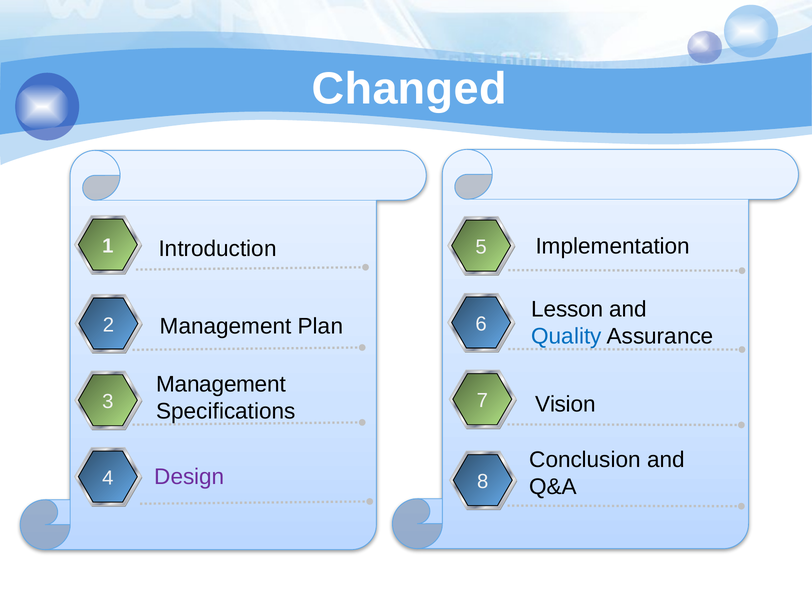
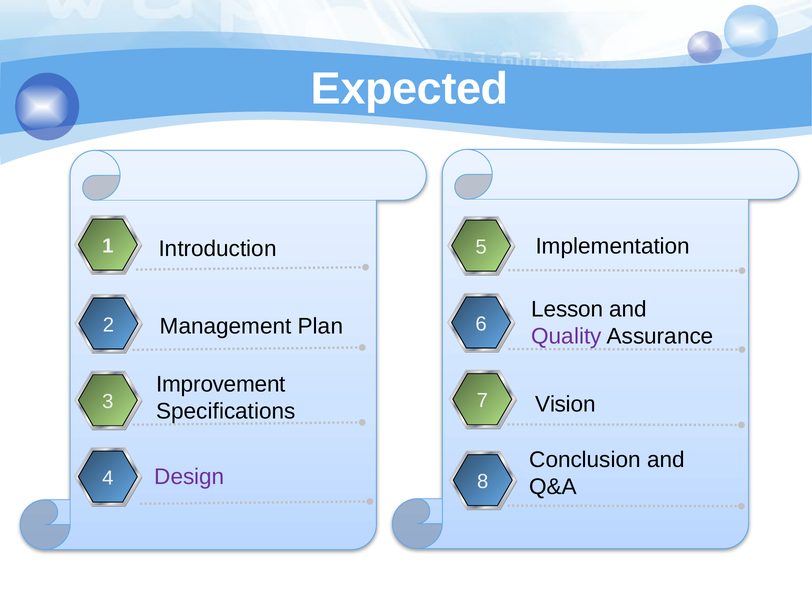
Changed: Changed -> Expected
Quality colour: blue -> purple
Management at (221, 384): Management -> Improvement
